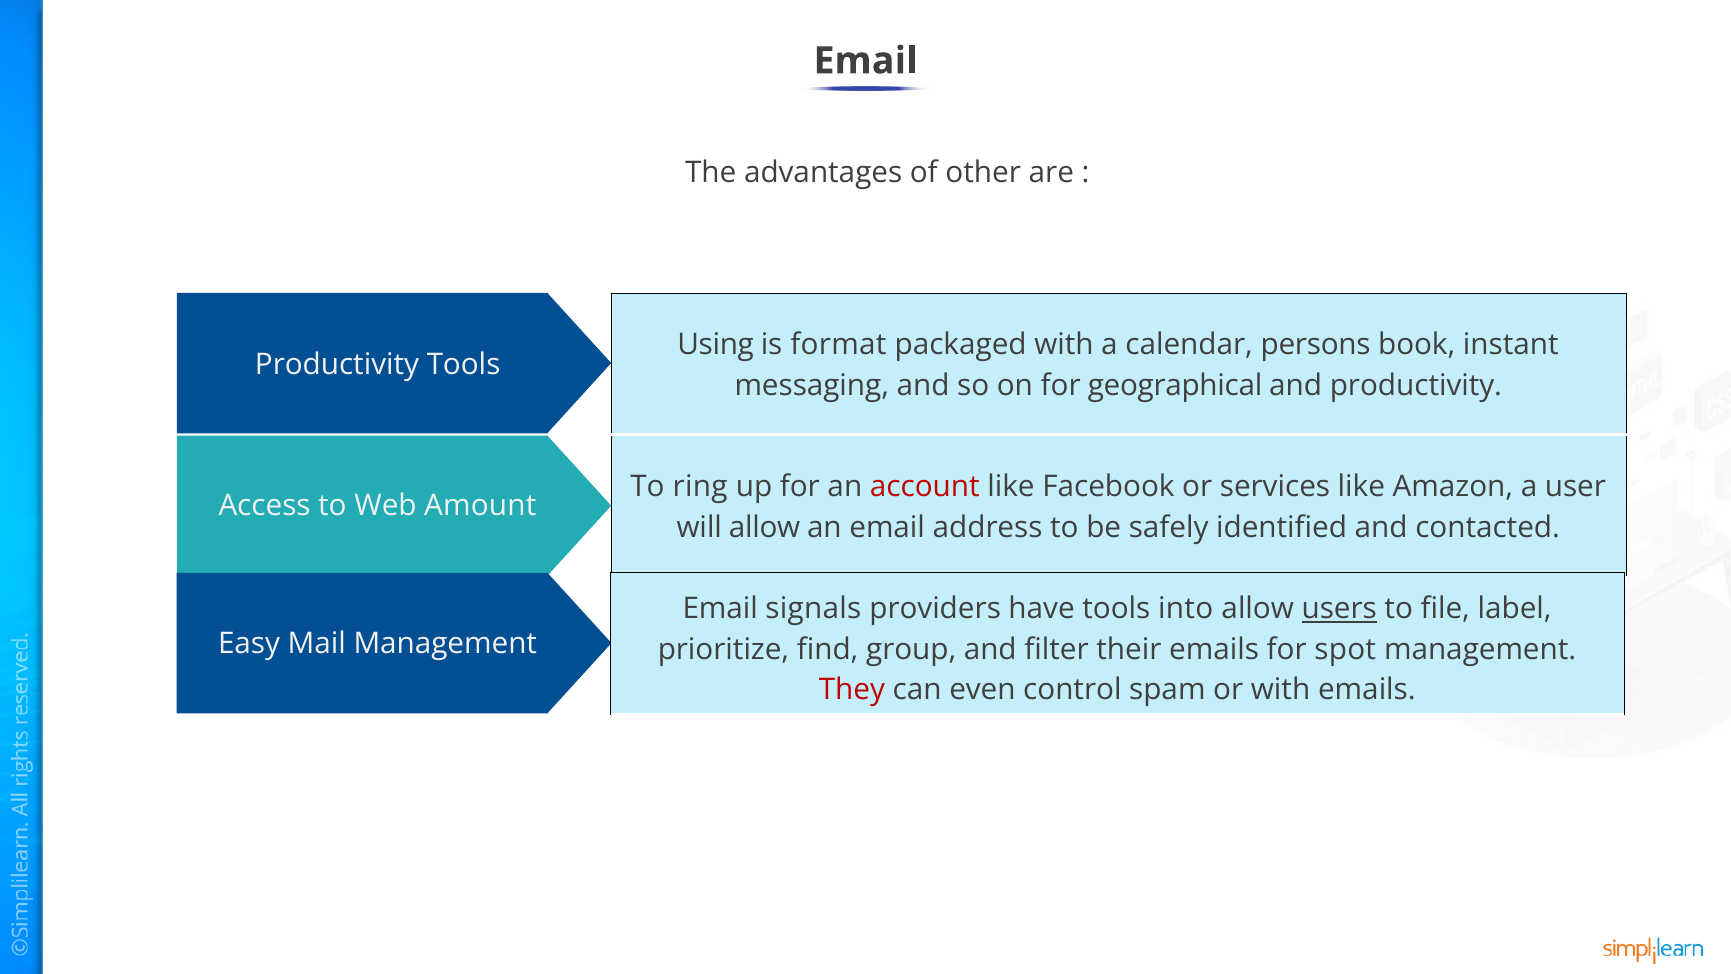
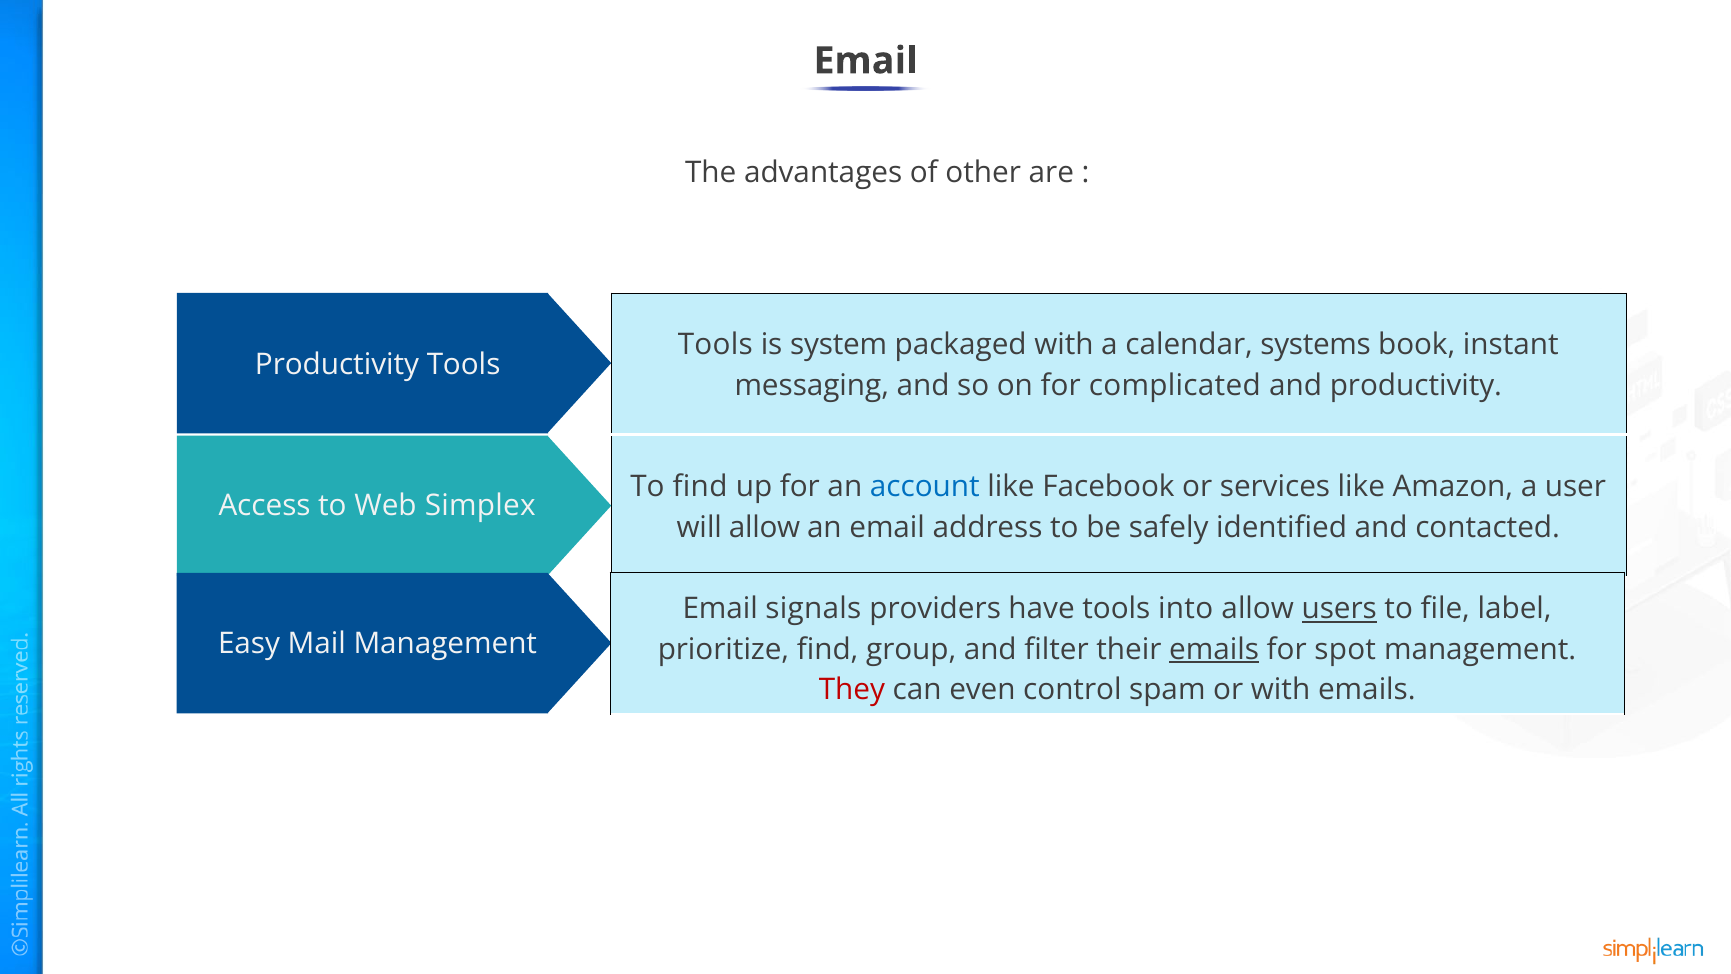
Using at (716, 345): Using -> Tools
format: format -> system
persons: persons -> systems
geographical: geographical -> complicated
To ring: ring -> find
account colour: red -> blue
Amount: Amount -> Simplex
emails at (1214, 649) underline: none -> present
